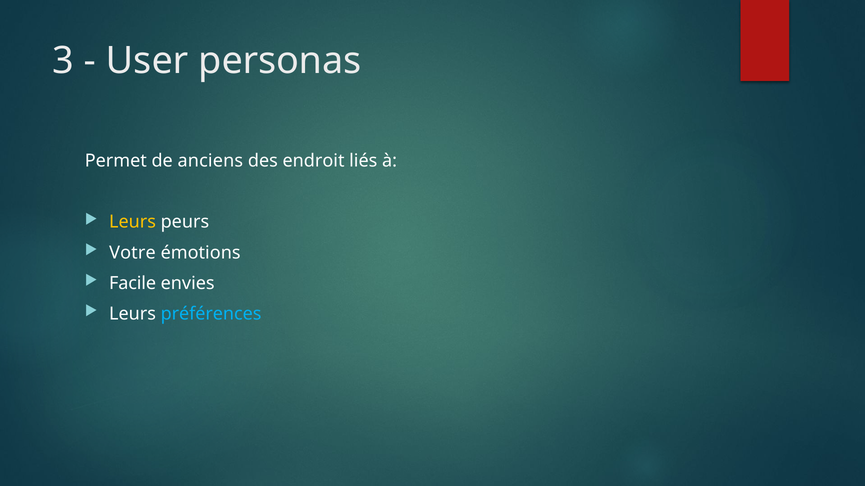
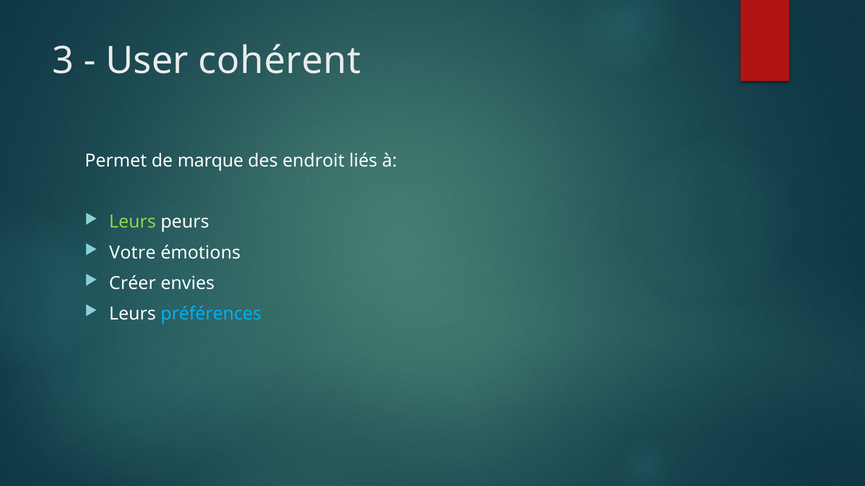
personas: personas -> cohérent
anciens: anciens -> marque
Leurs at (133, 222) colour: yellow -> light green
Facile: Facile -> Créer
